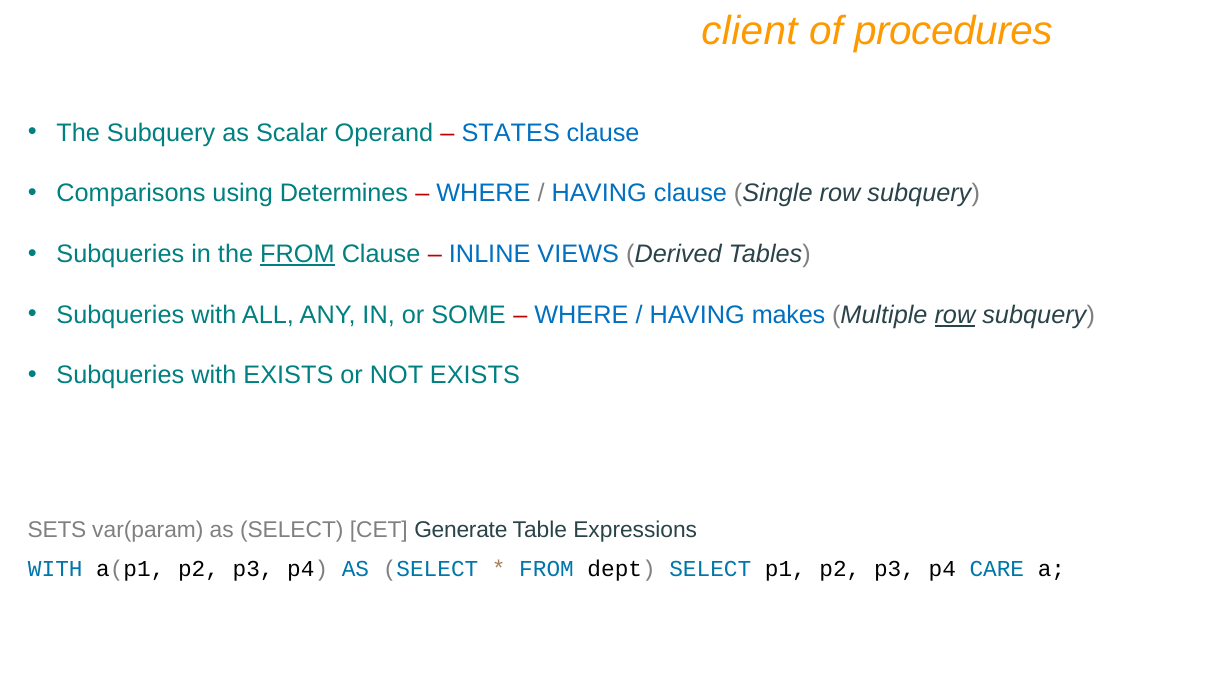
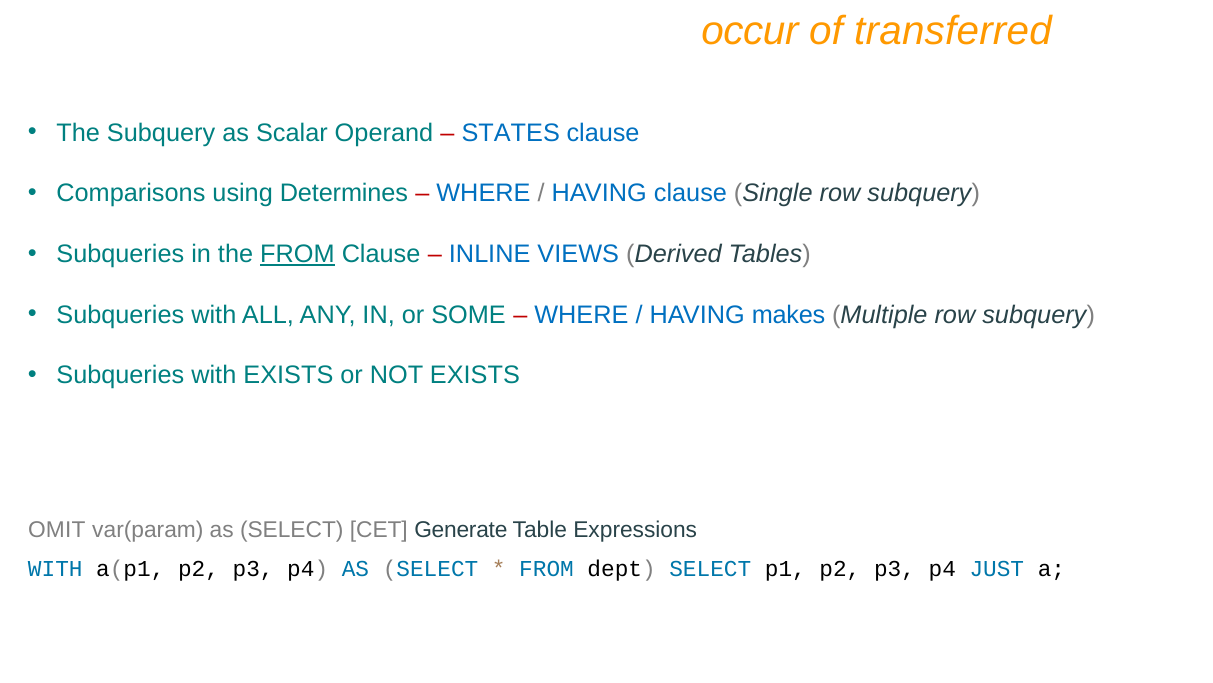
client: client -> occur
procedures: procedures -> transferred
row at (955, 315) underline: present -> none
SETS: SETS -> OMIT
CARE: CARE -> JUST
